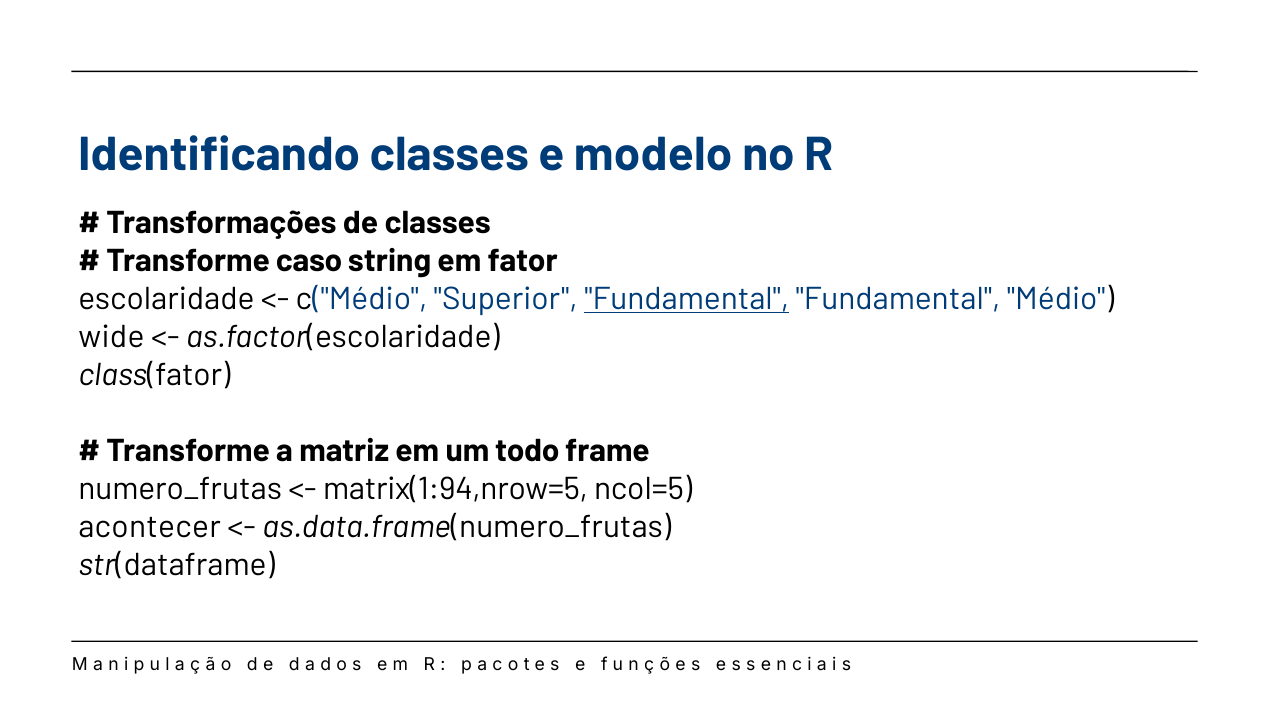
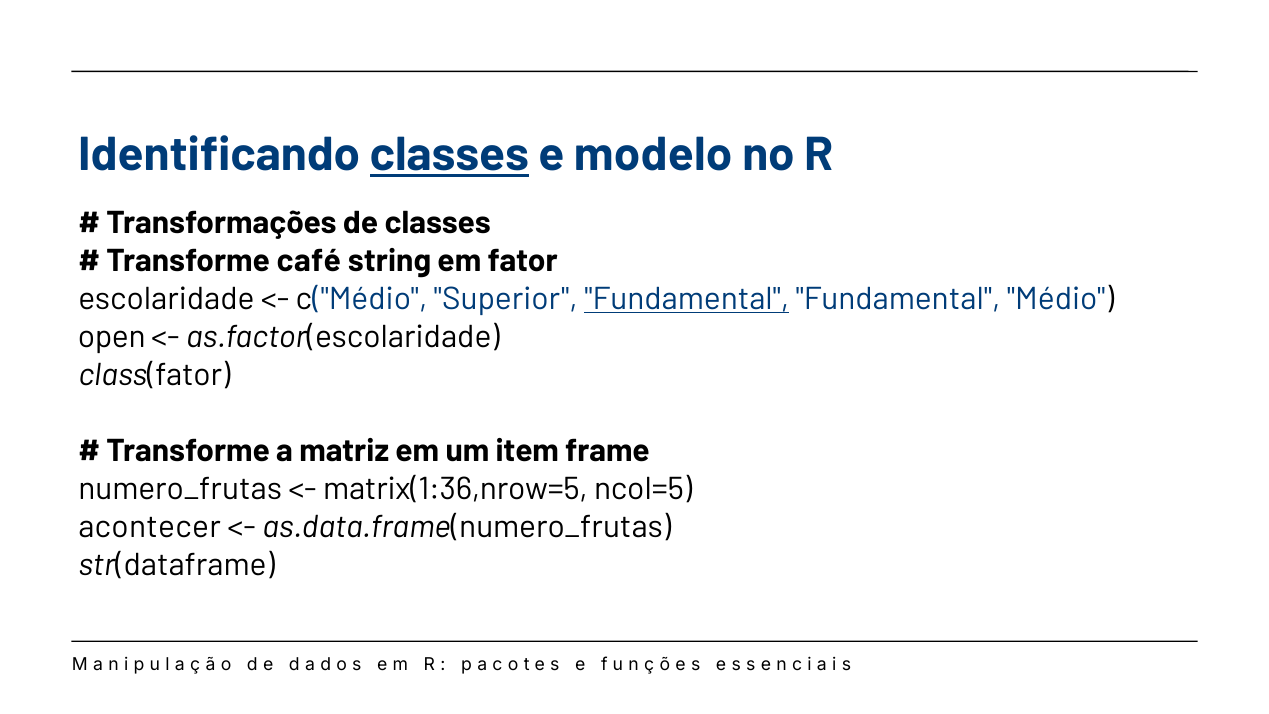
classes at (449, 155) underline: none -> present
caso: caso -> café
wide: wide -> open
todo: todo -> item
matrix(1:94,nrow=5: matrix(1:94,nrow=5 -> matrix(1:36,nrow=5
